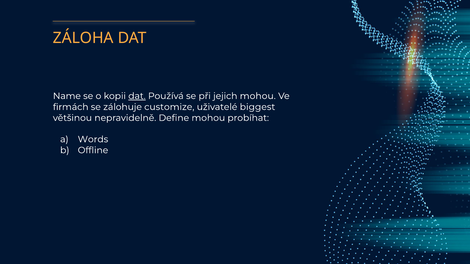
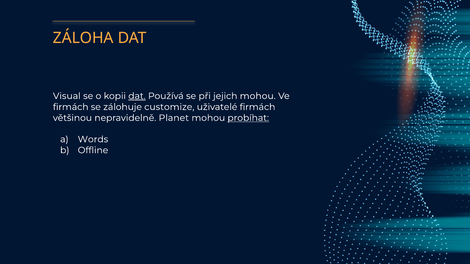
Name: Name -> Visual
uživatelé biggest: biggest -> firmách
Define: Define -> Planet
probíhat underline: none -> present
